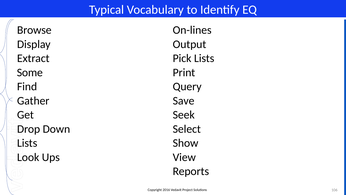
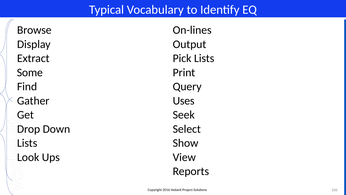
Save: Save -> Uses
